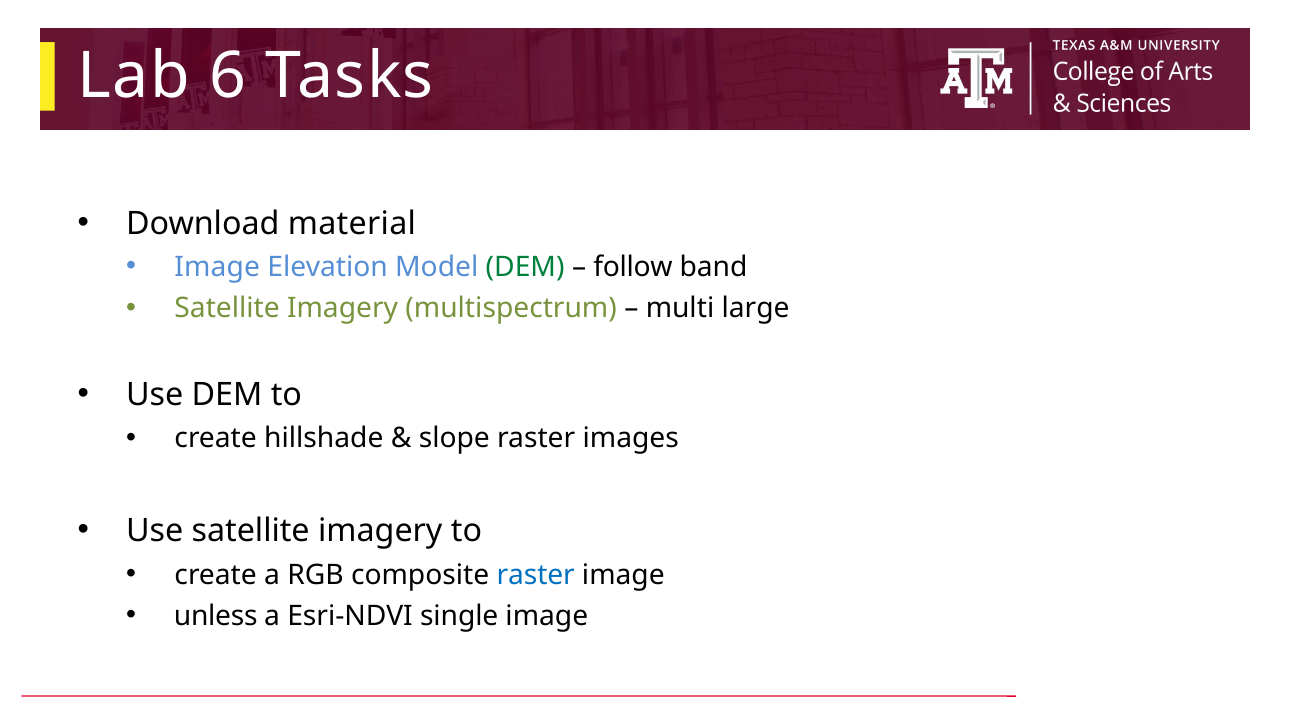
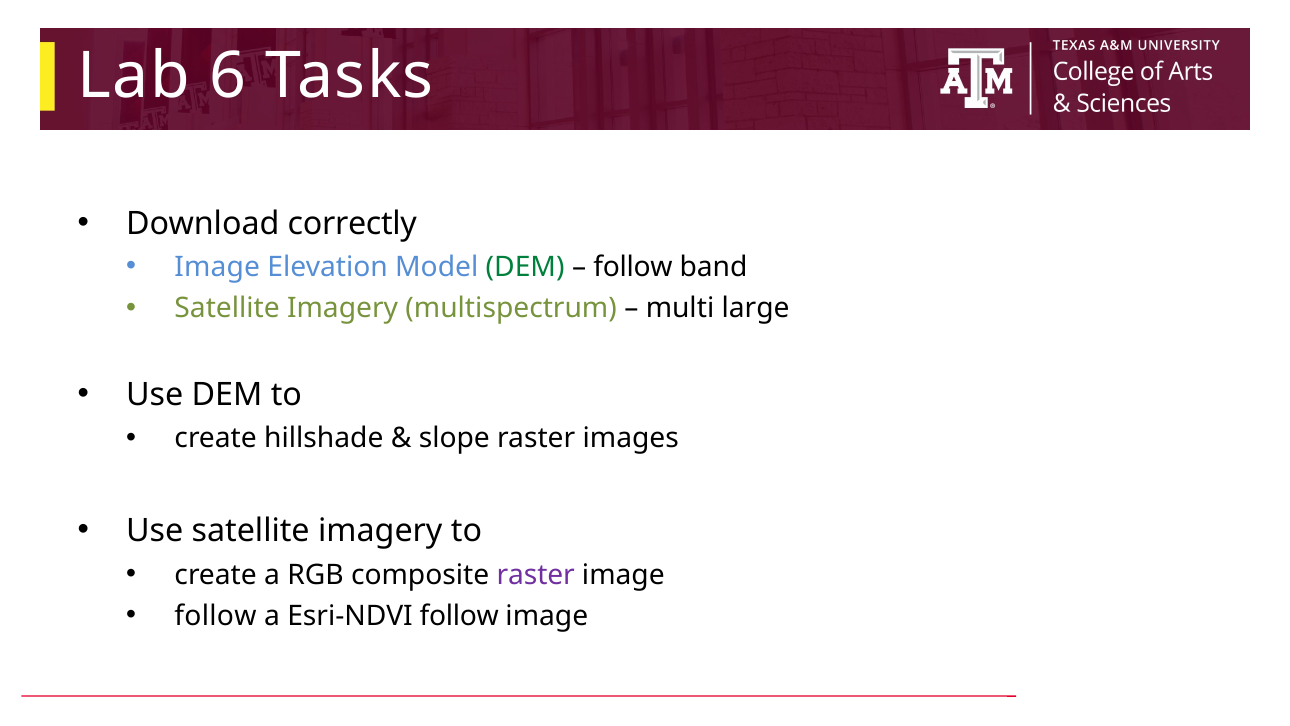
material: material -> correctly
raster at (536, 574) colour: blue -> purple
unless at (216, 616): unless -> follow
Esri-NDVI single: single -> follow
